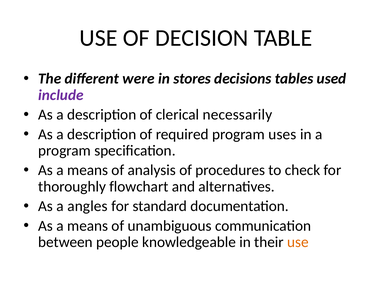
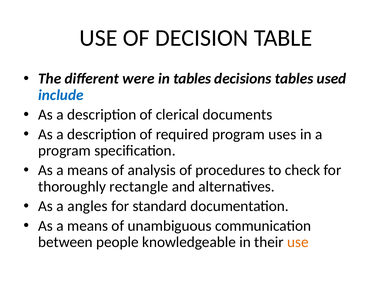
in stores: stores -> tables
include colour: purple -> blue
necessarily: necessarily -> documents
flowchart: flowchart -> rectangle
